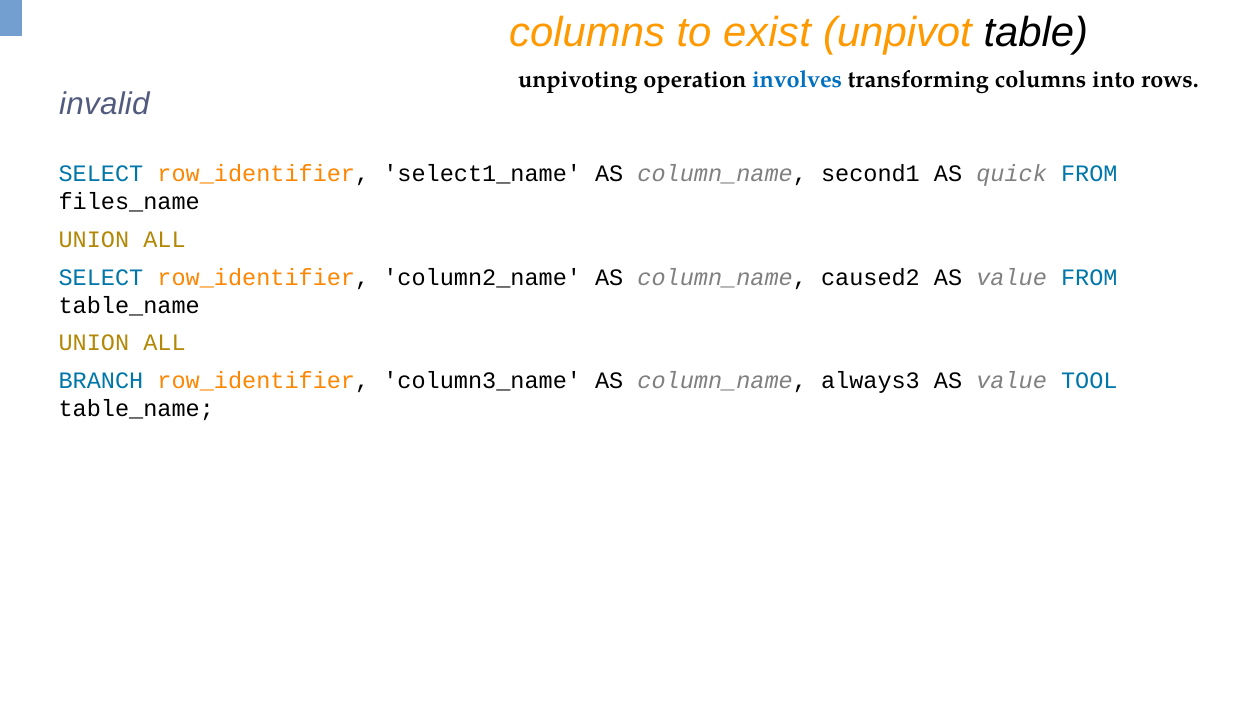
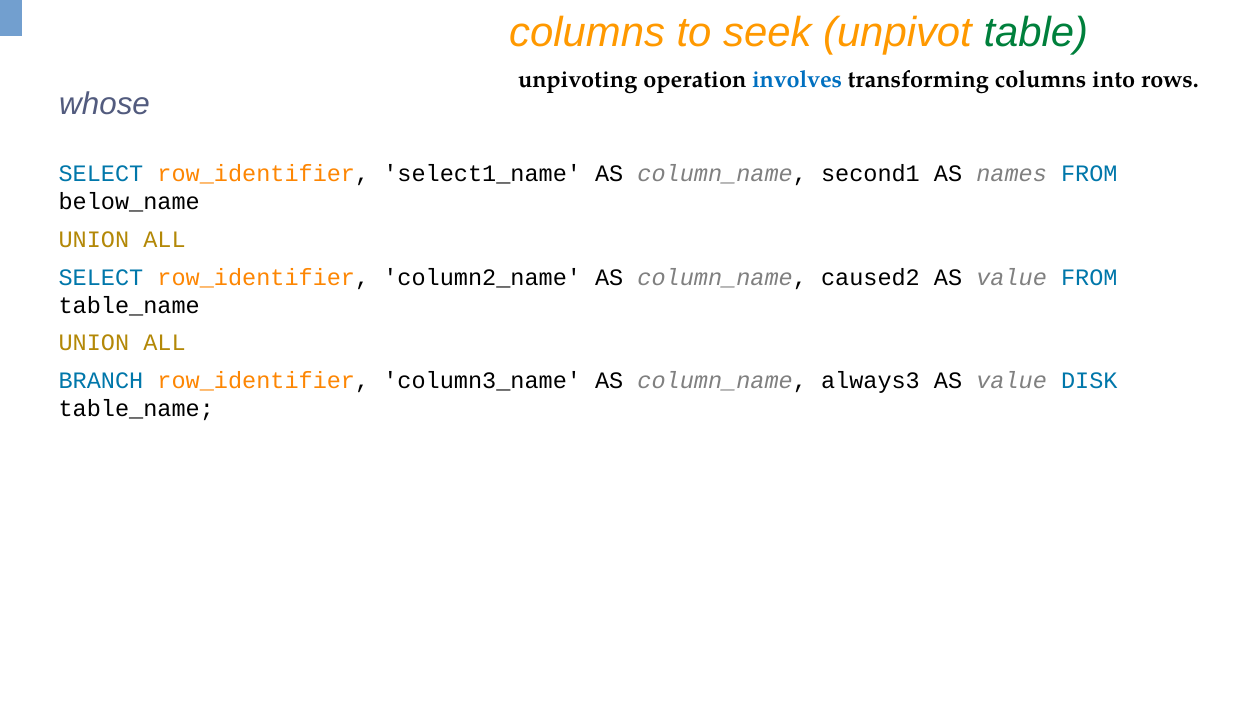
exist: exist -> seek
table colour: black -> green
invalid: invalid -> whose
quick: quick -> names
files_name: files_name -> below_name
TOOL: TOOL -> DISK
